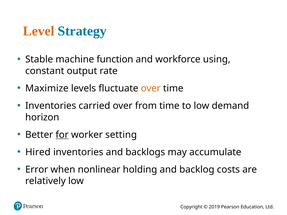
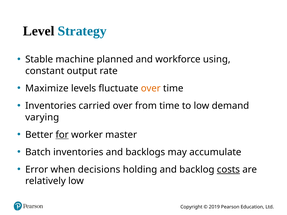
Level colour: orange -> black
function: function -> planned
horizon: horizon -> varying
setting: setting -> master
Hired: Hired -> Batch
nonlinear: nonlinear -> decisions
costs underline: none -> present
